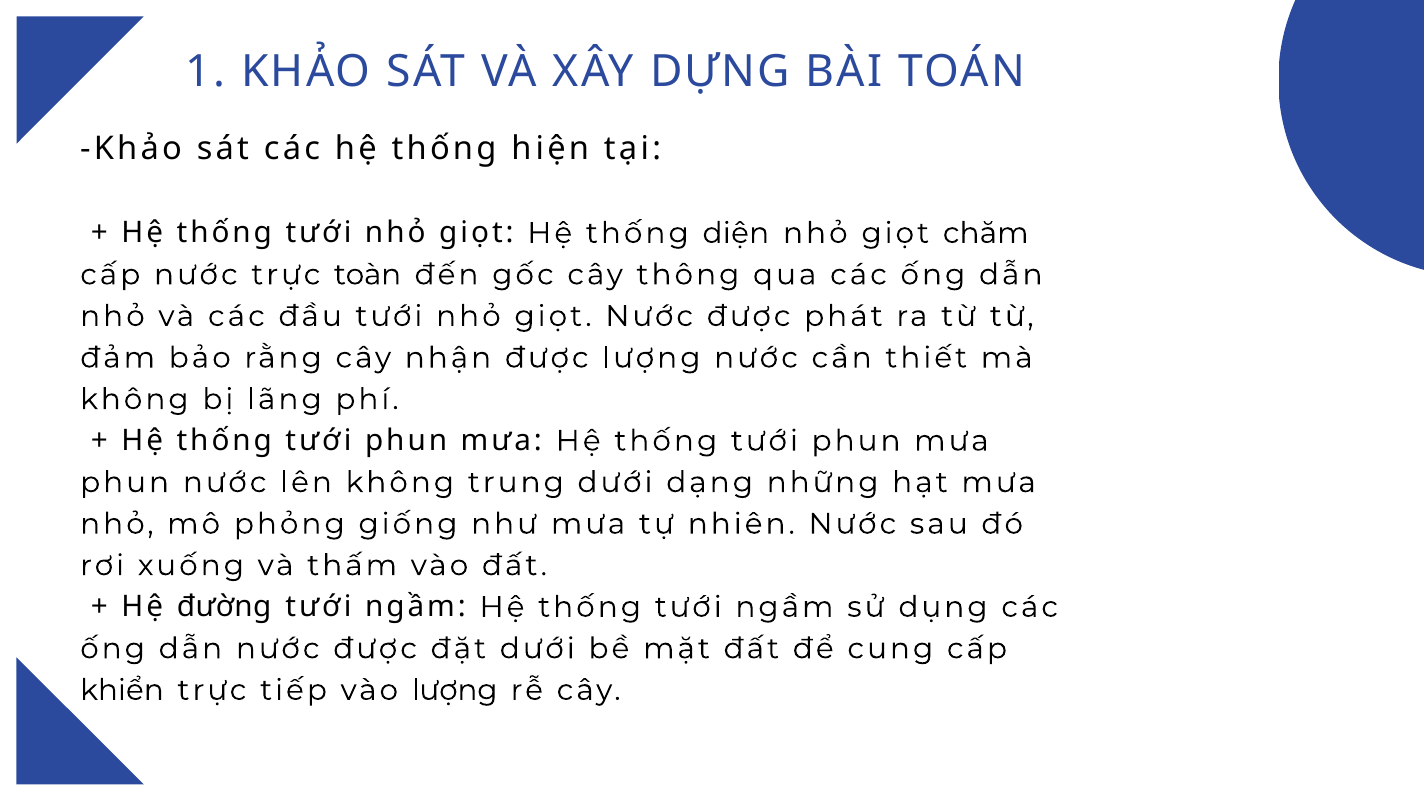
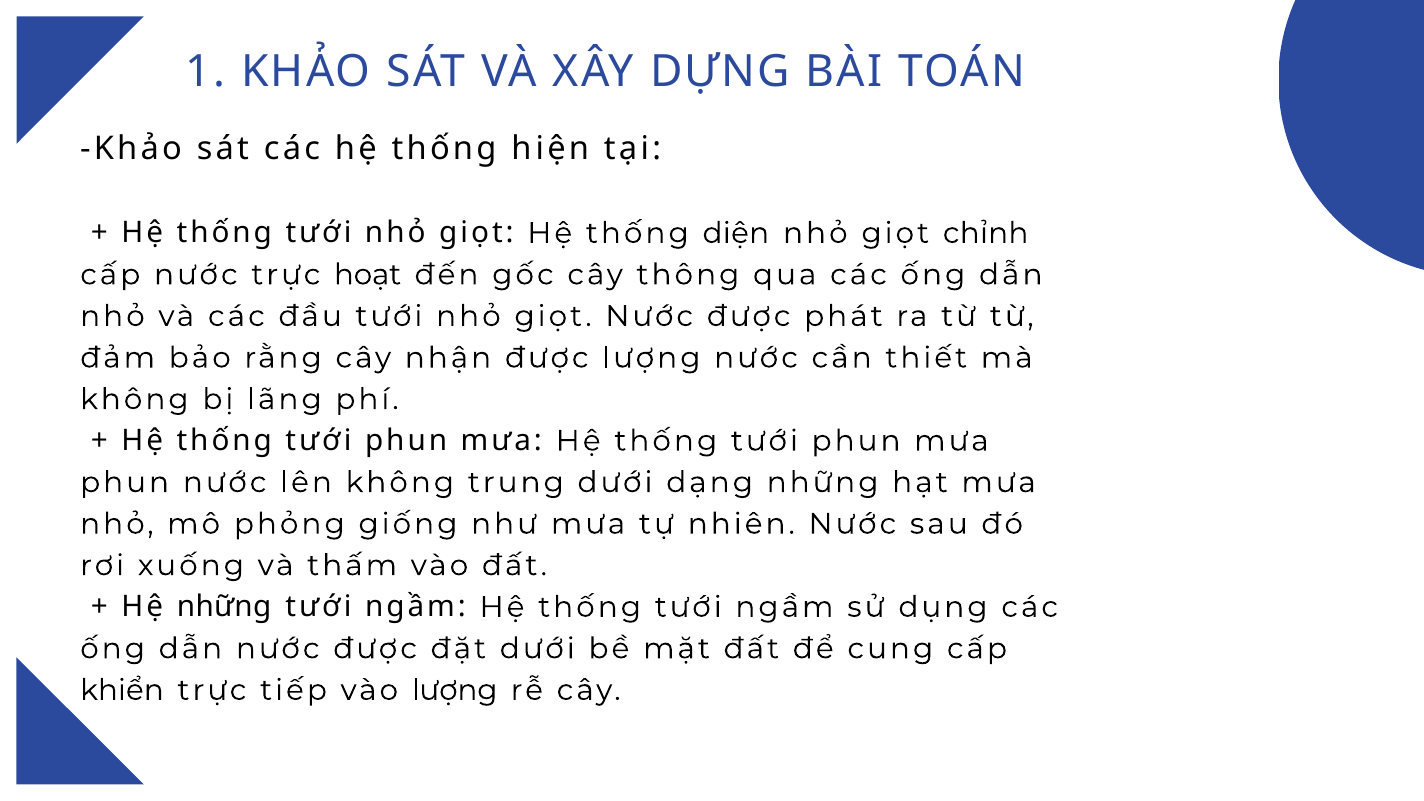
chăm: chăm -> chỉnh
toàn: toàn -> hoạt
Hệ đường: đường -> những
